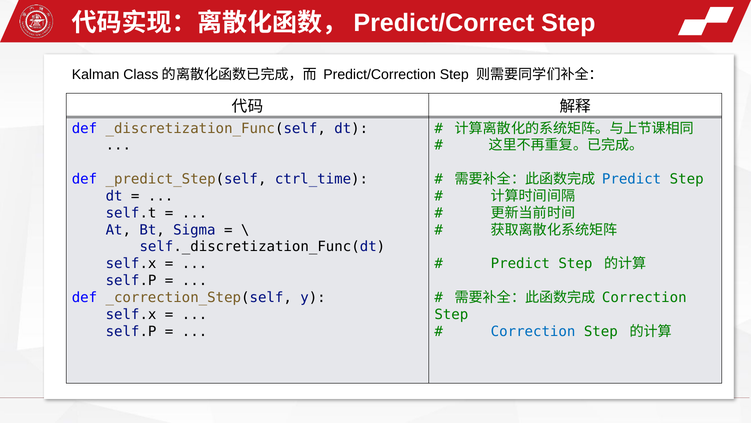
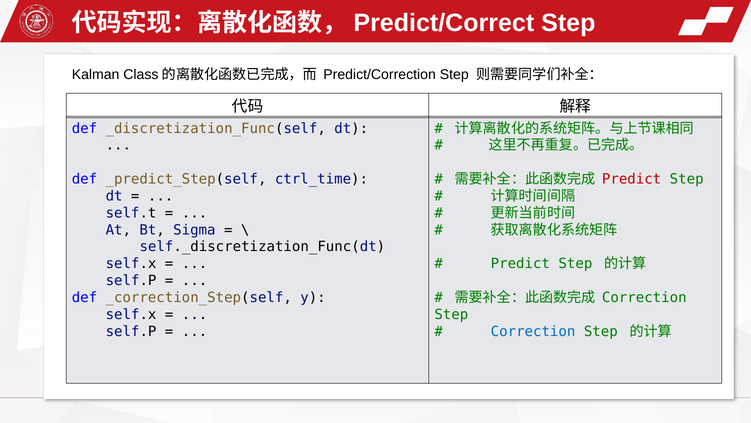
Predict at (632, 179) colour: blue -> red
